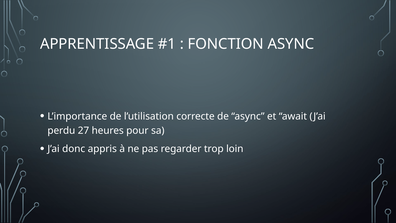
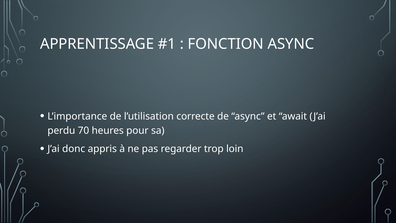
27: 27 -> 70
